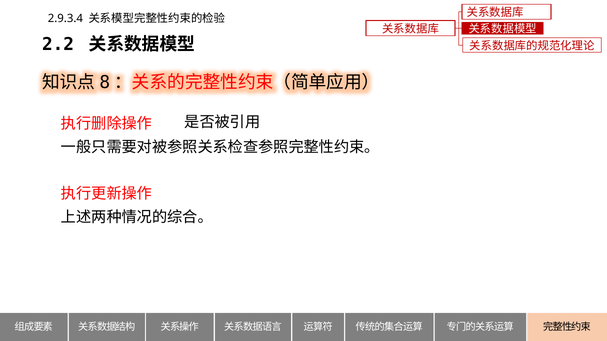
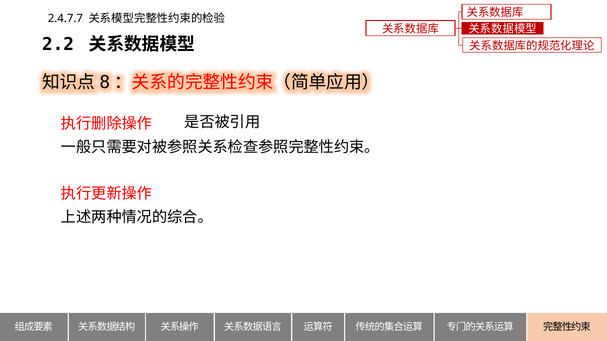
2.9.3.4: 2.9.3.4 -> 2.4.7.7
